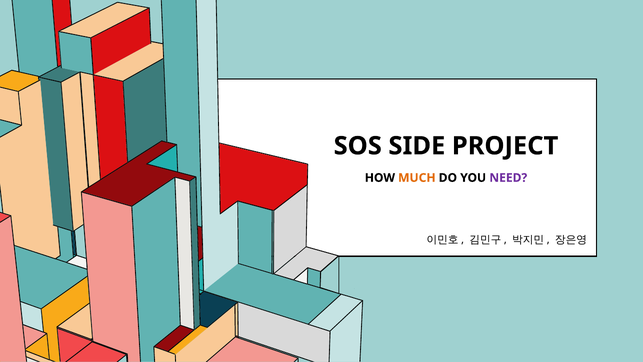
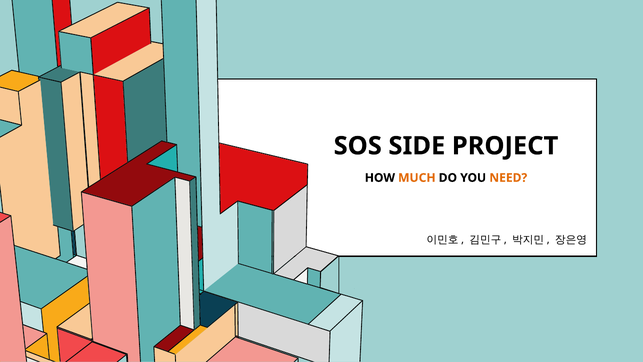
NEED colour: purple -> orange
